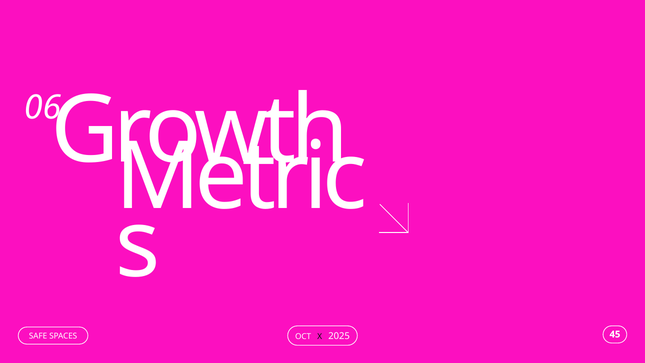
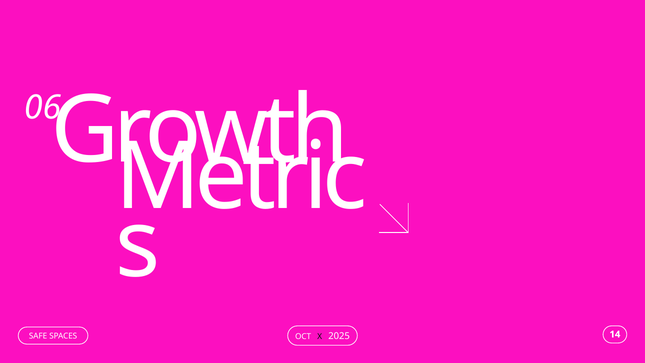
45: 45 -> 14
